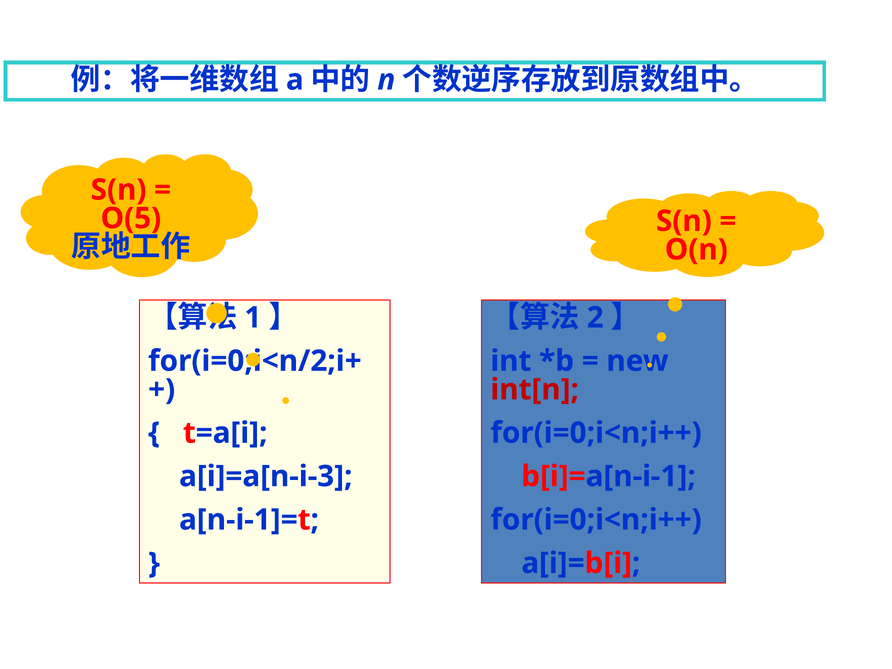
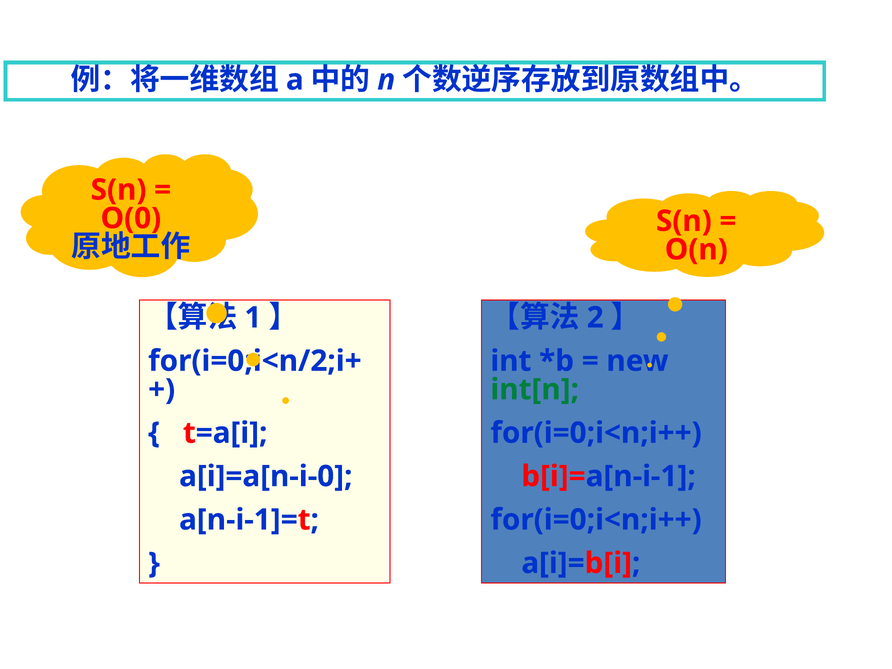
O(5: O(5 -> O(0
int[n colour: red -> green
a[i]=a[n-i-3: a[i]=a[n-i-3 -> a[i]=a[n-i-0
